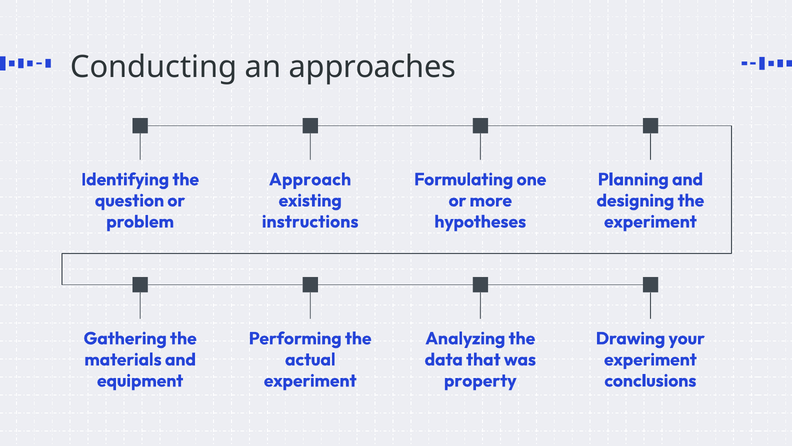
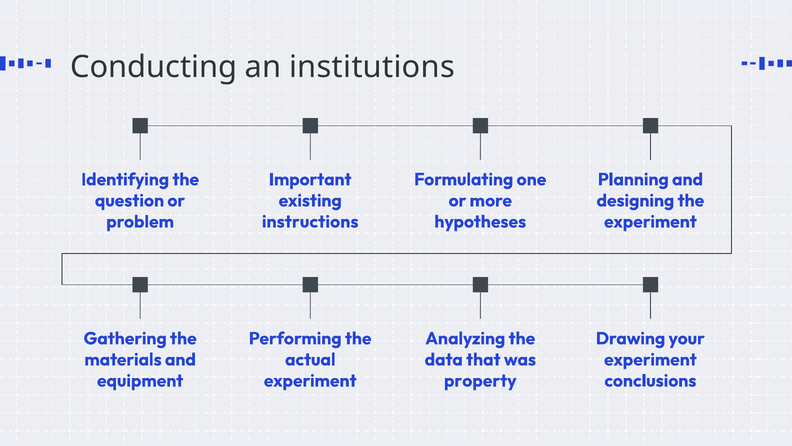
approaches: approaches -> institutions
Approach: Approach -> Important
